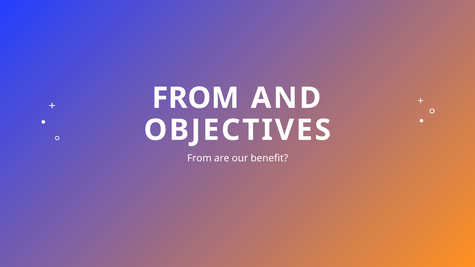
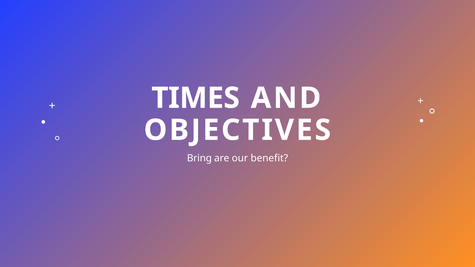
FROM at (195, 98): FROM -> TIMES
From at (199, 158): From -> Bring
